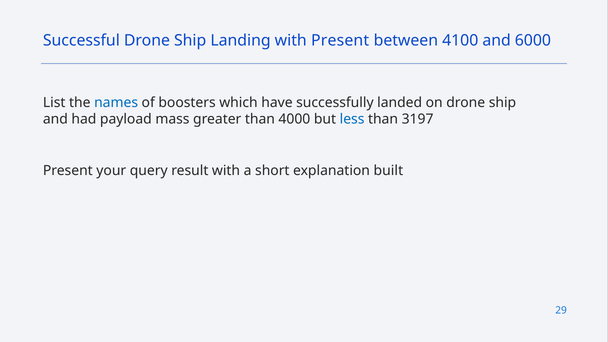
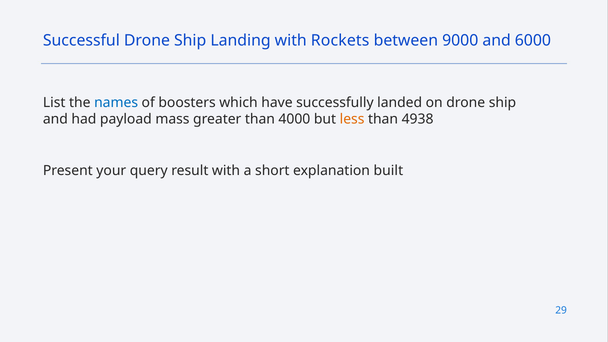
with Present: Present -> Rockets
4100: 4100 -> 9000
less colour: blue -> orange
3197: 3197 -> 4938
